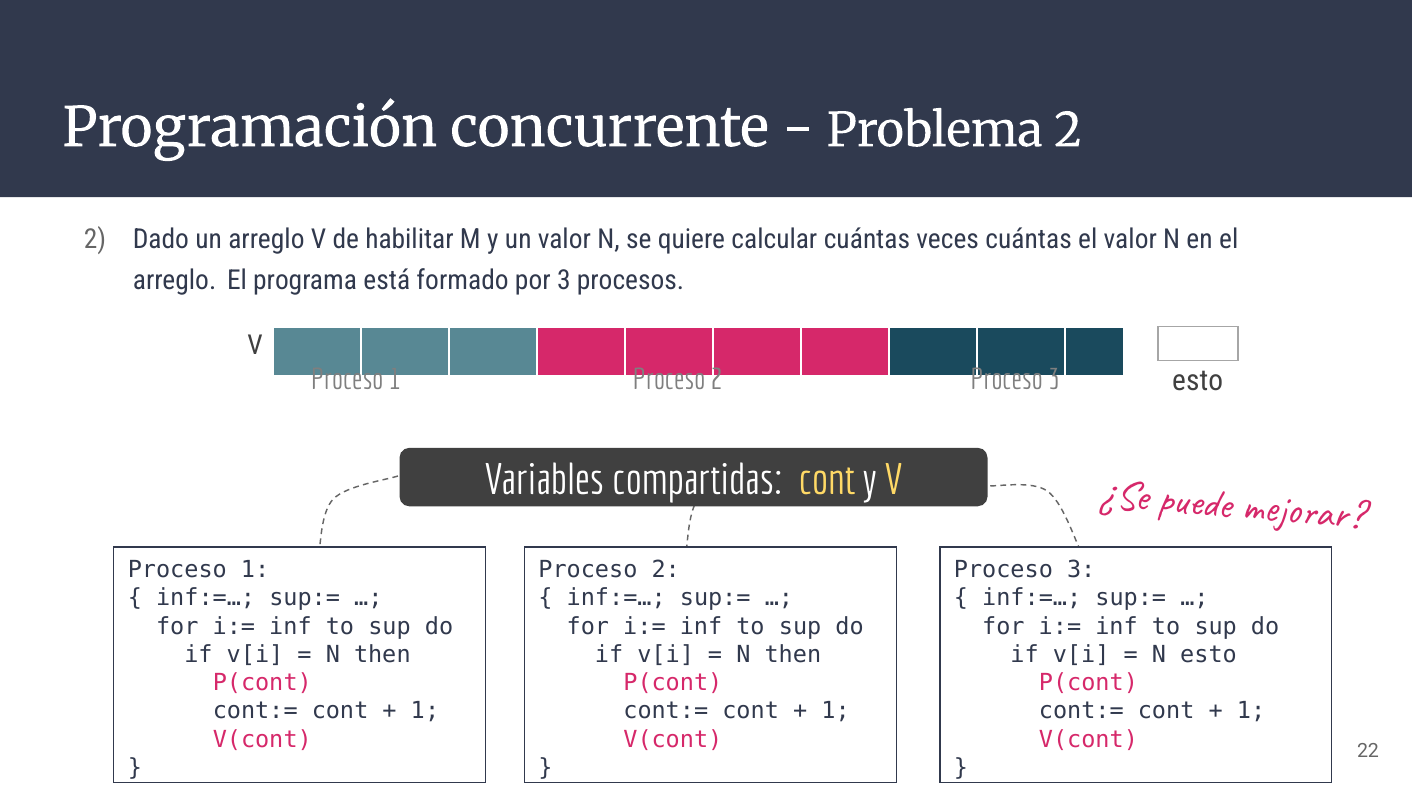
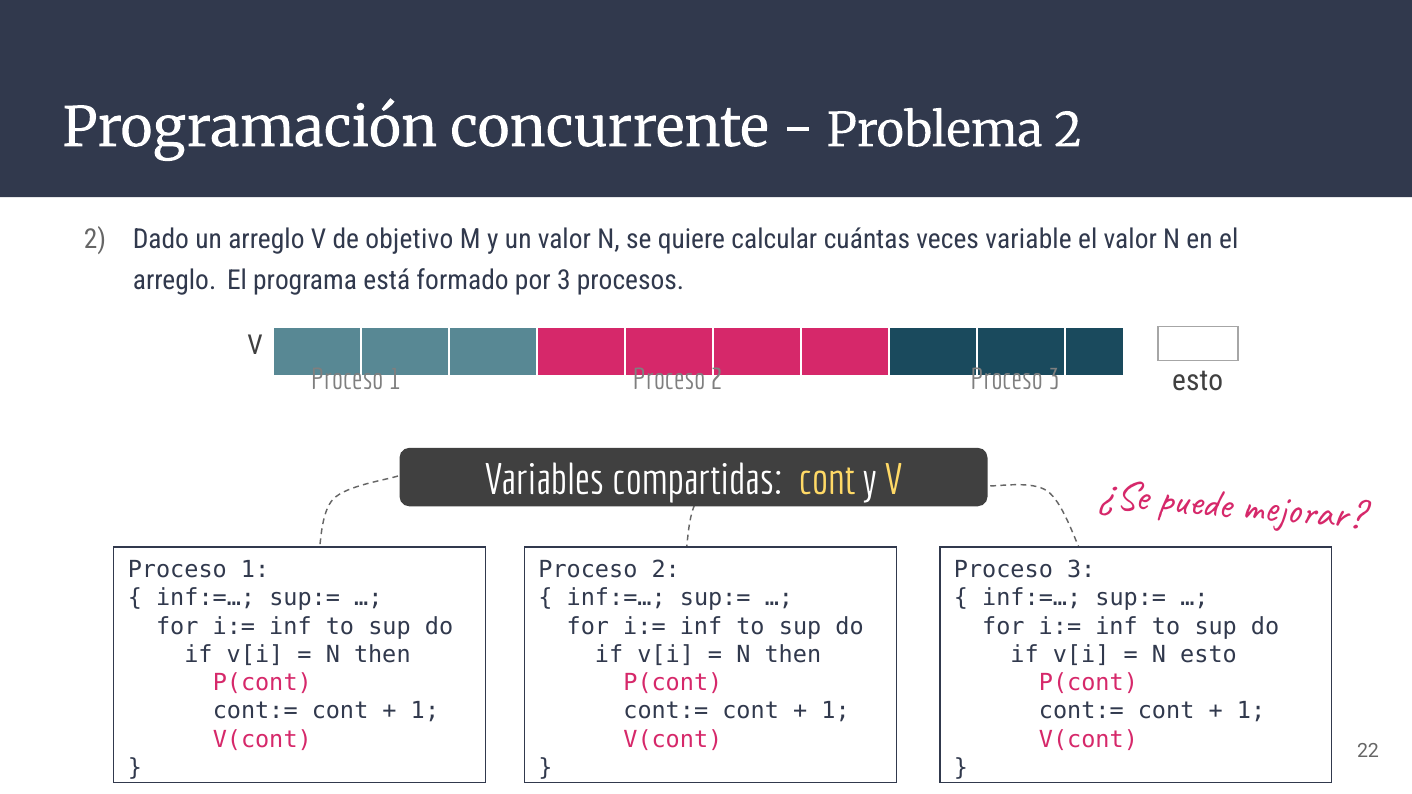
habilitar: habilitar -> objetivo
veces cuántas: cuántas -> variable
